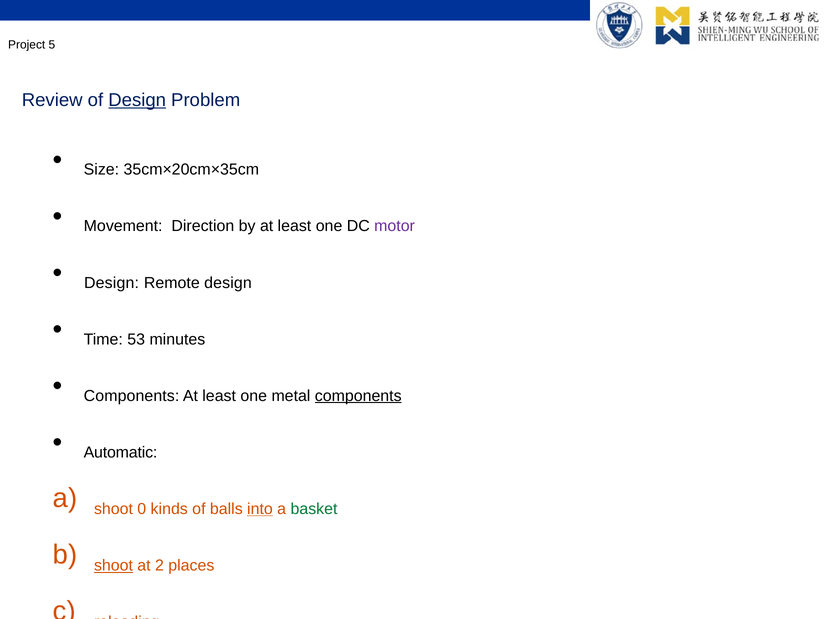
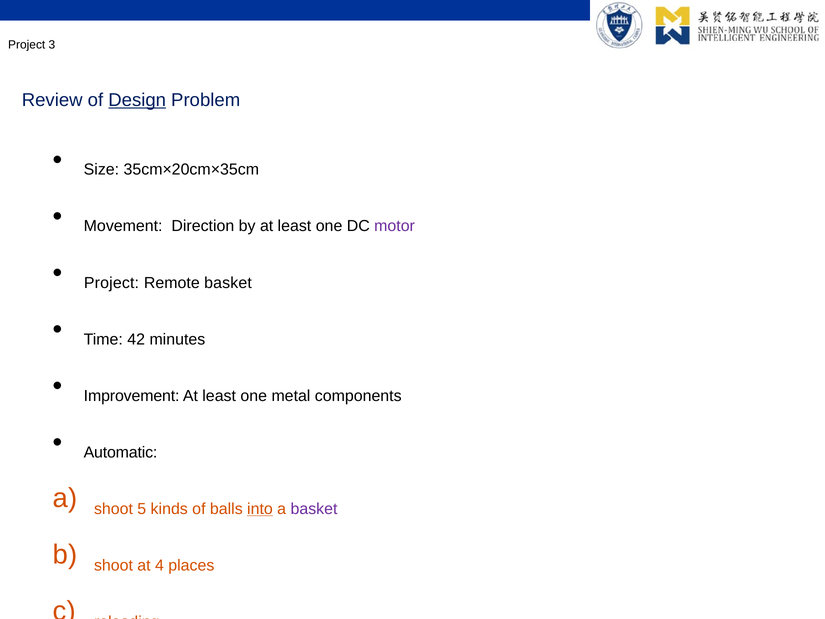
5: 5 -> 3
Design at (112, 283): Design -> Project
Remote design: design -> basket
53: 53 -> 42
Components at (132, 396): Components -> Improvement
components at (358, 396) underline: present -> none
0: 0 -> 5
basket at (314, 509) colour: green -> purple
shoot at (113, 565) underline: present -> none
at 2: 2 -> 4
